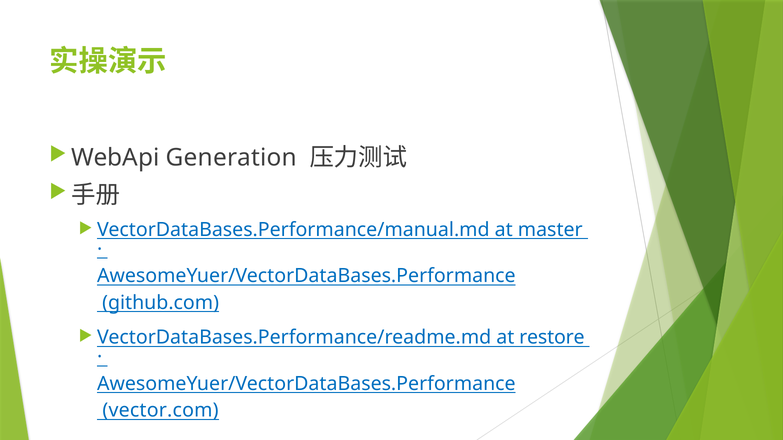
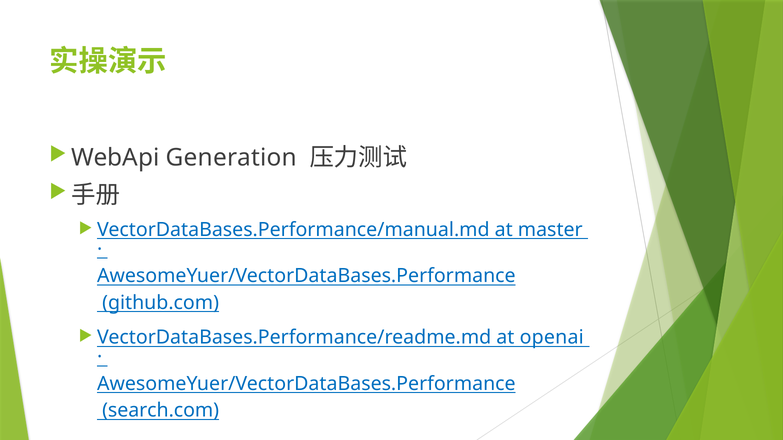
restore: restore -> openai
vector.com: vector.com -> search.com
